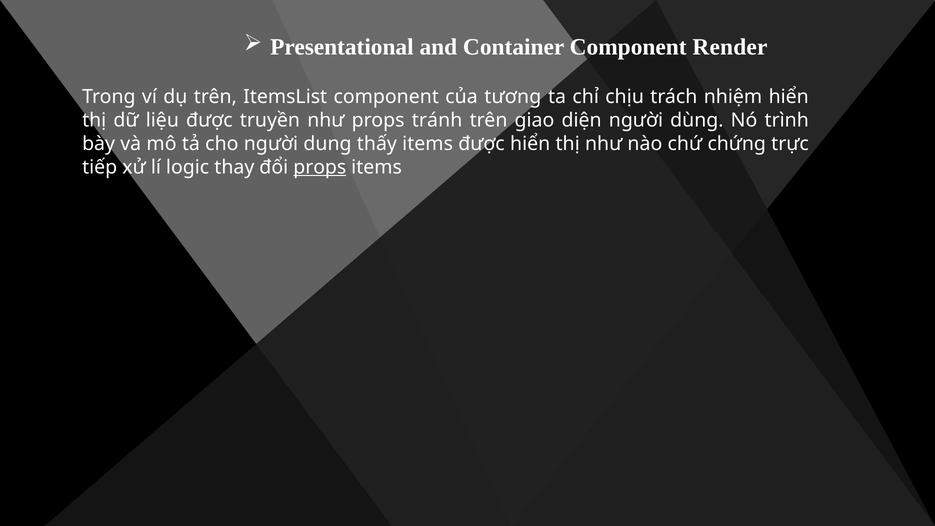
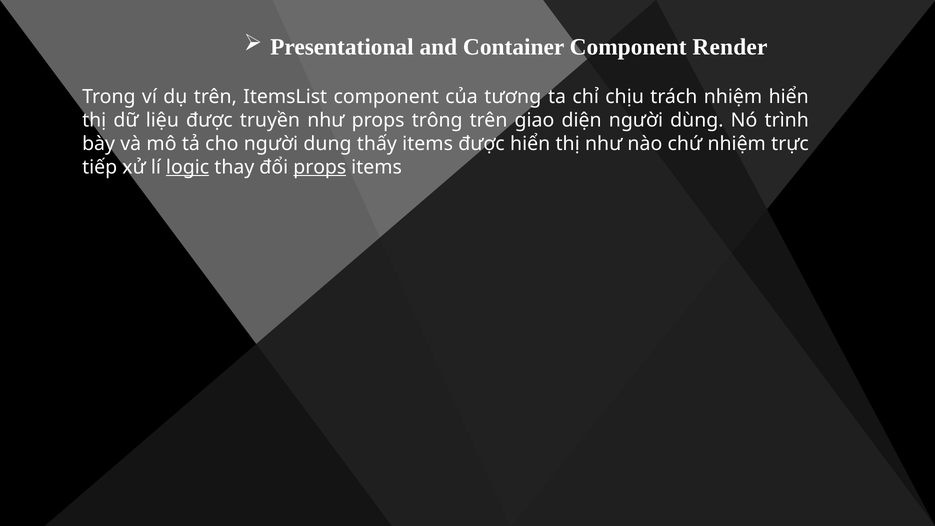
tránh: tránh -> trông
chứ chứng: chứng -> nhiệm
logic underline: none -> present
